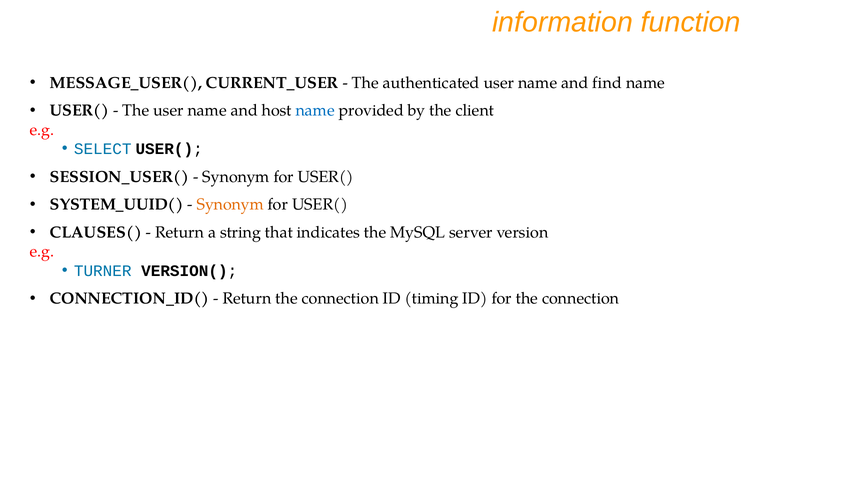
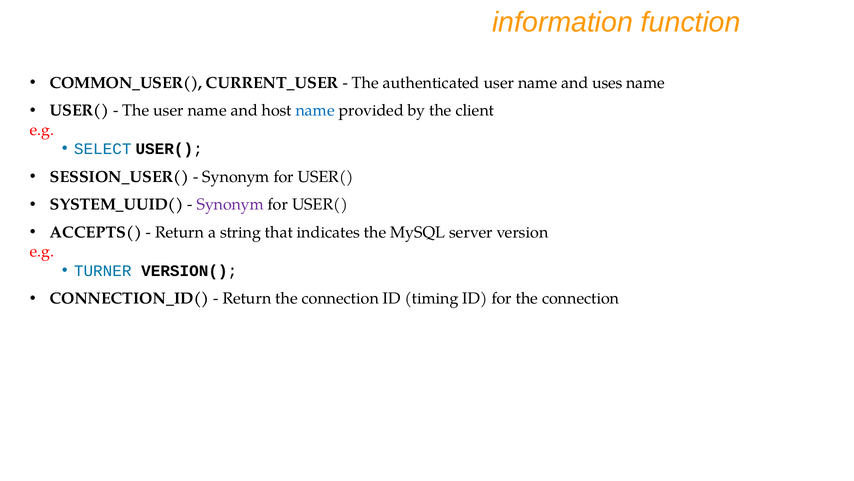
MESSAGE_USER(: MESSAGE_USER( -> COMMON_USER(
find: find -> uses
Synonym at (230, 204) colour: orange -> purple
CLAUSES(: CLAUSES( -> ACCEPTS(
